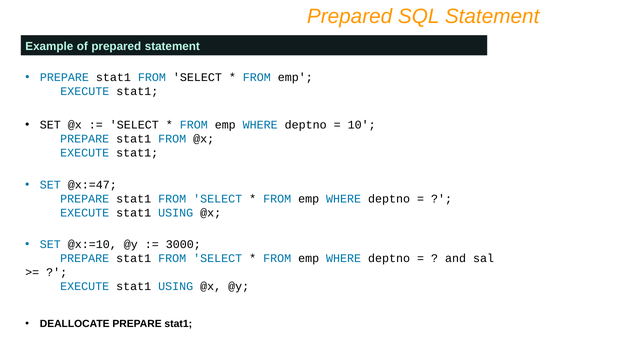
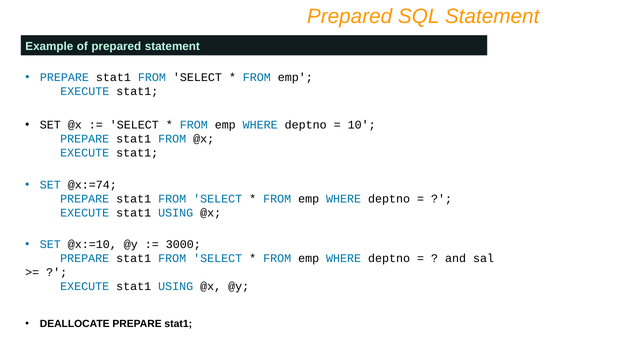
@x:=47: @x:=47 -> @x:=74
